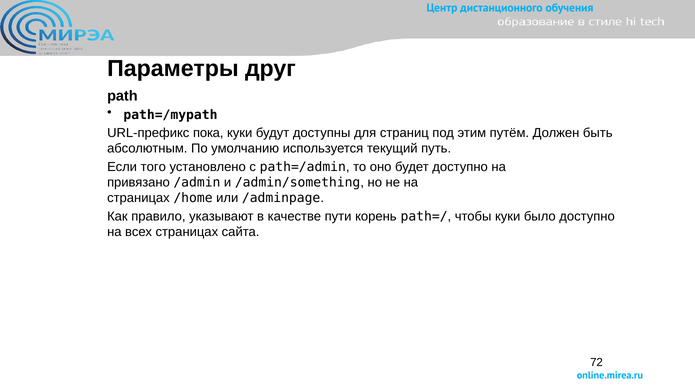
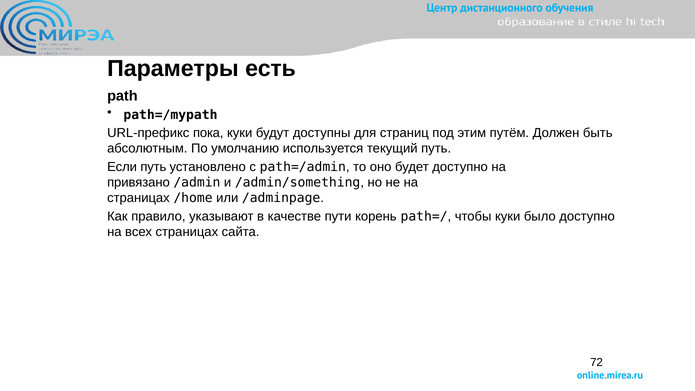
друг: друг -> есть
Если того: того -> путь
